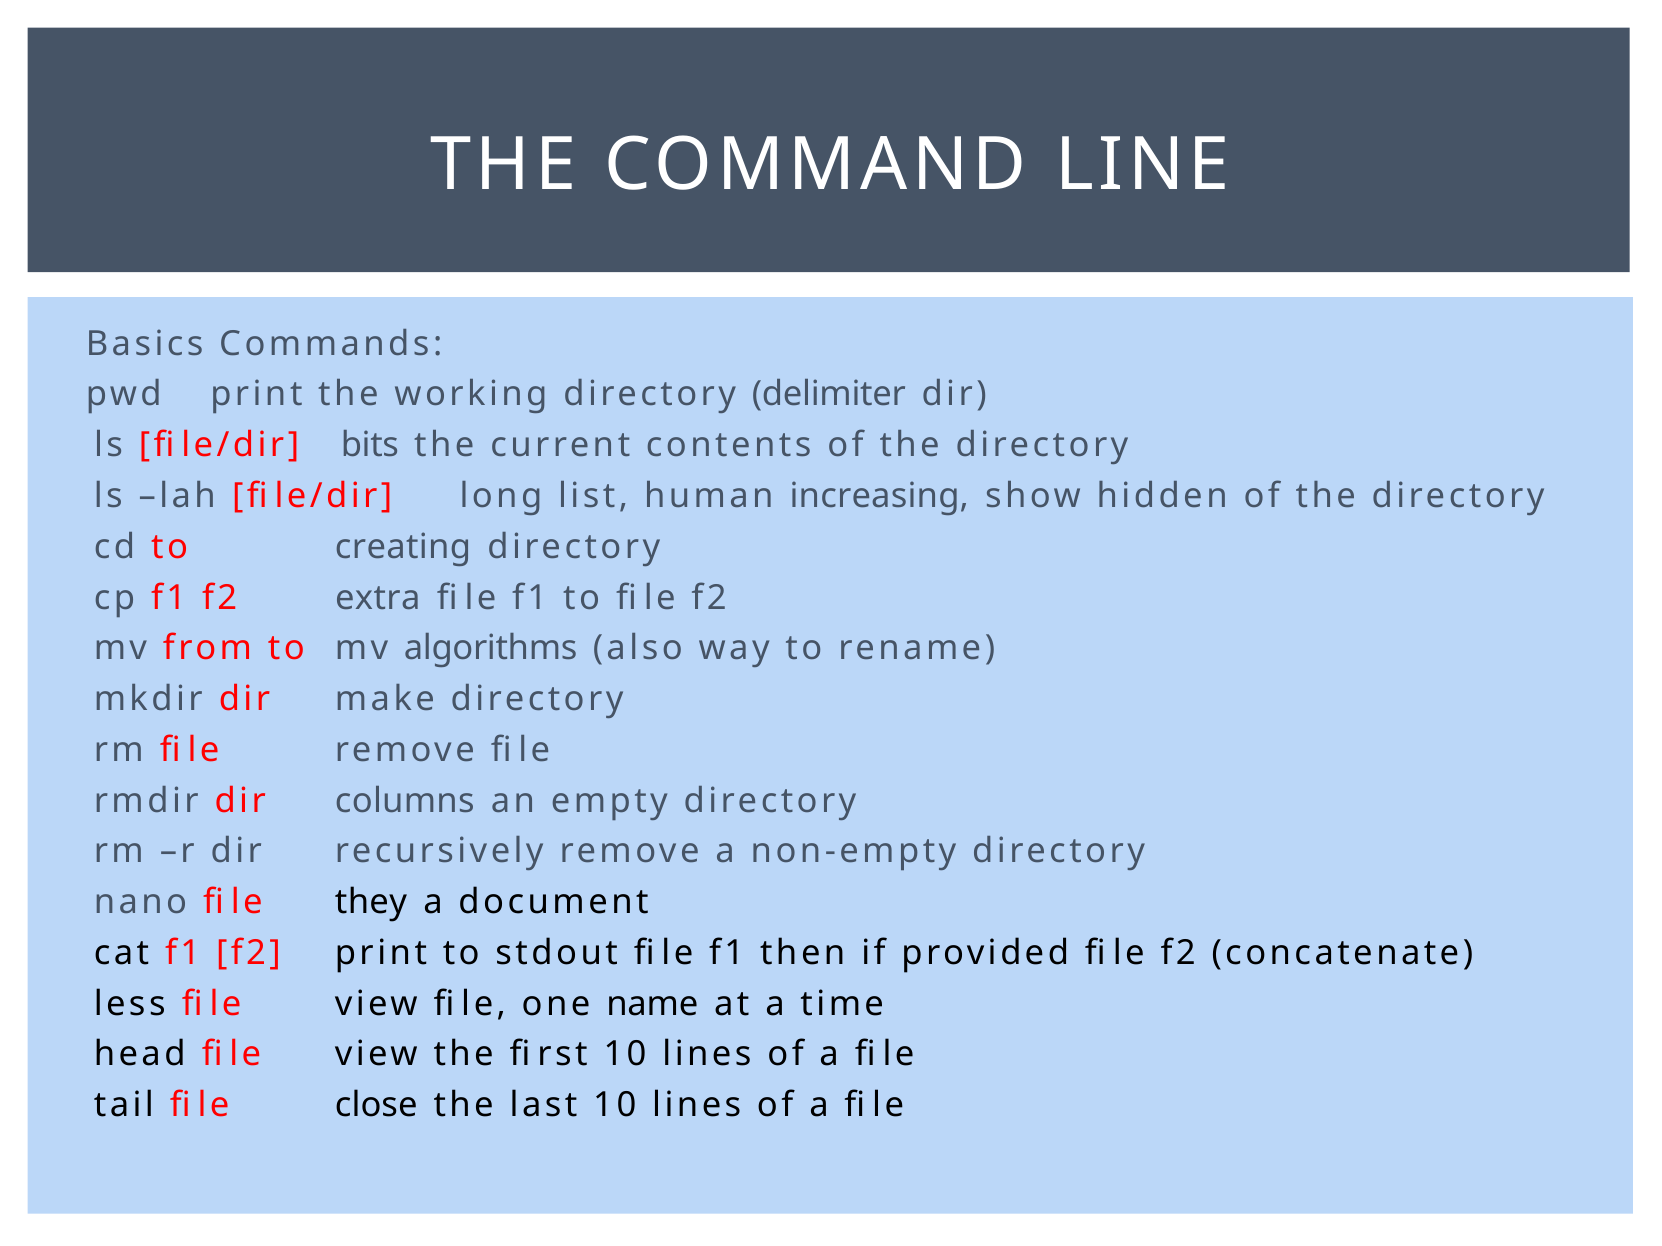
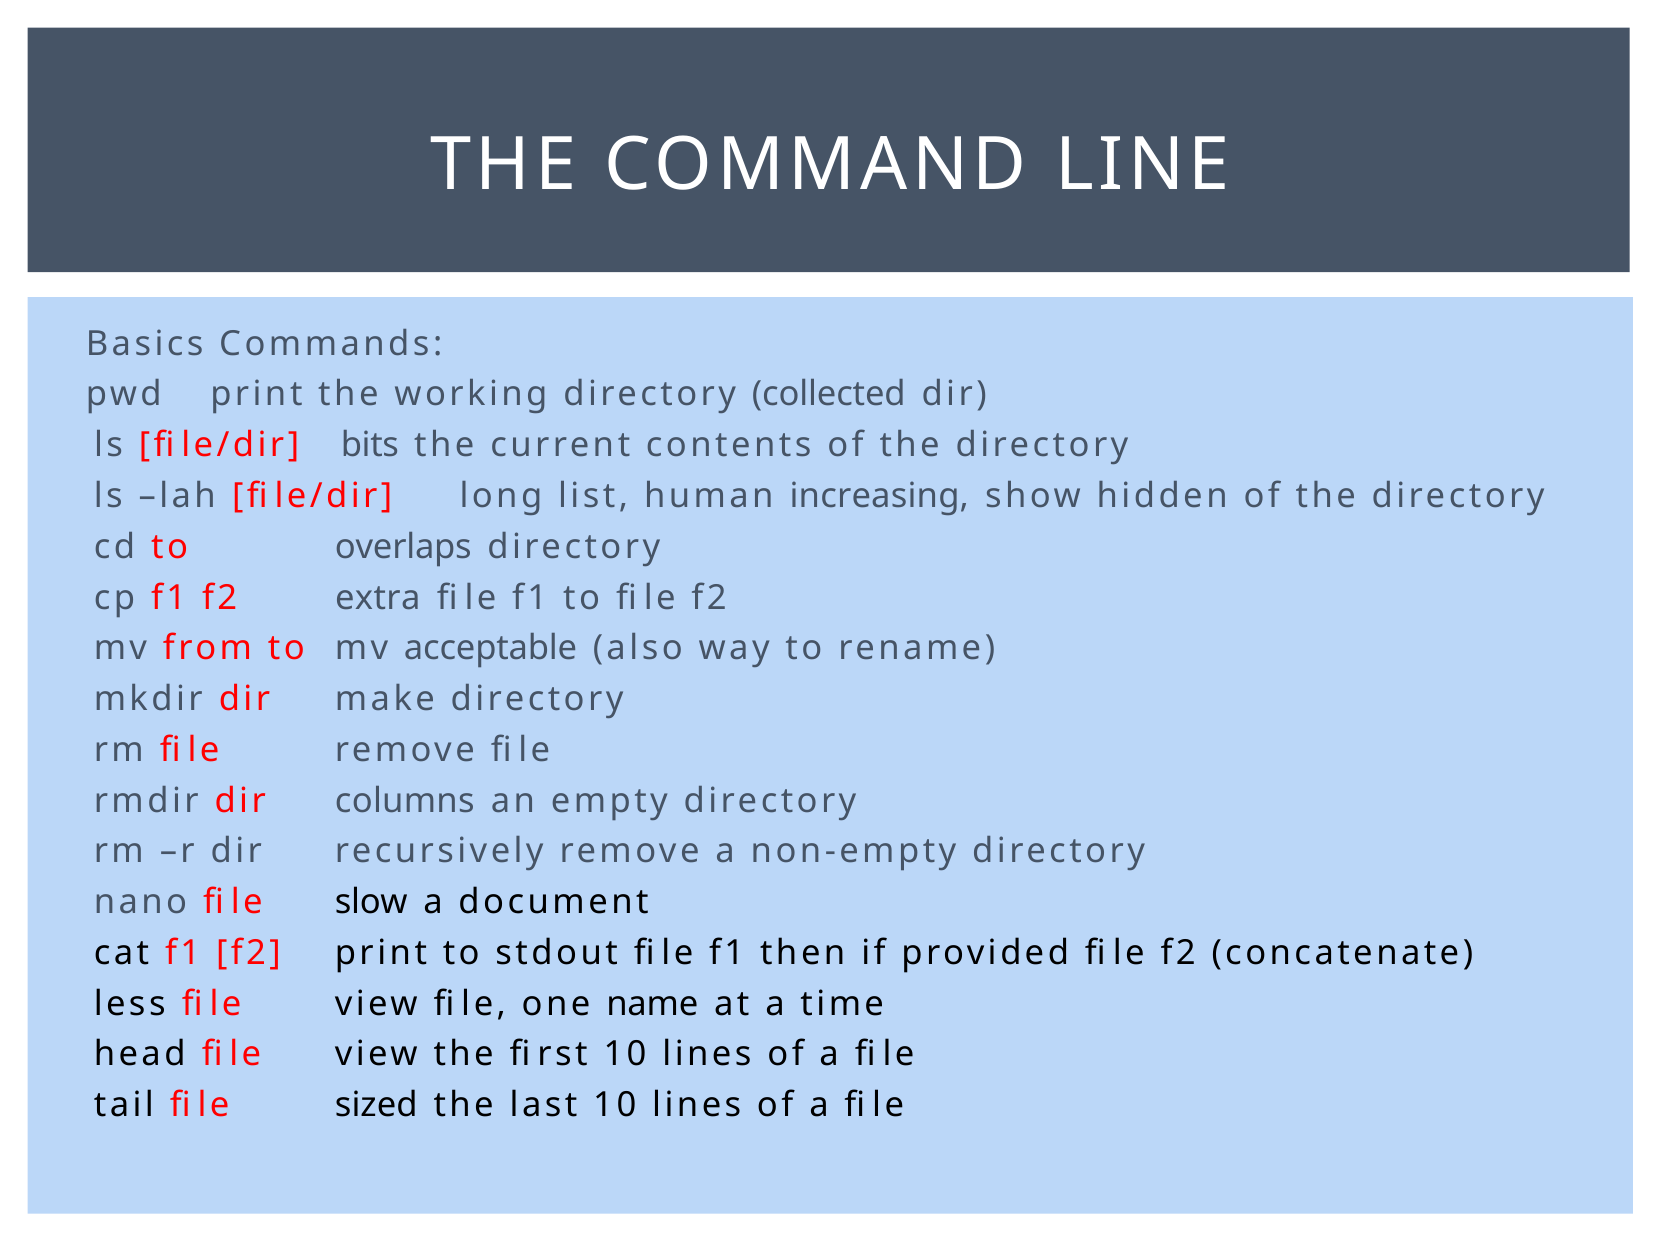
delimiter: delimiter -> collected
creating: creating -> overlaps
algorithms: algorithms -> acceptable
they: they -> slow
close: close -> sized
